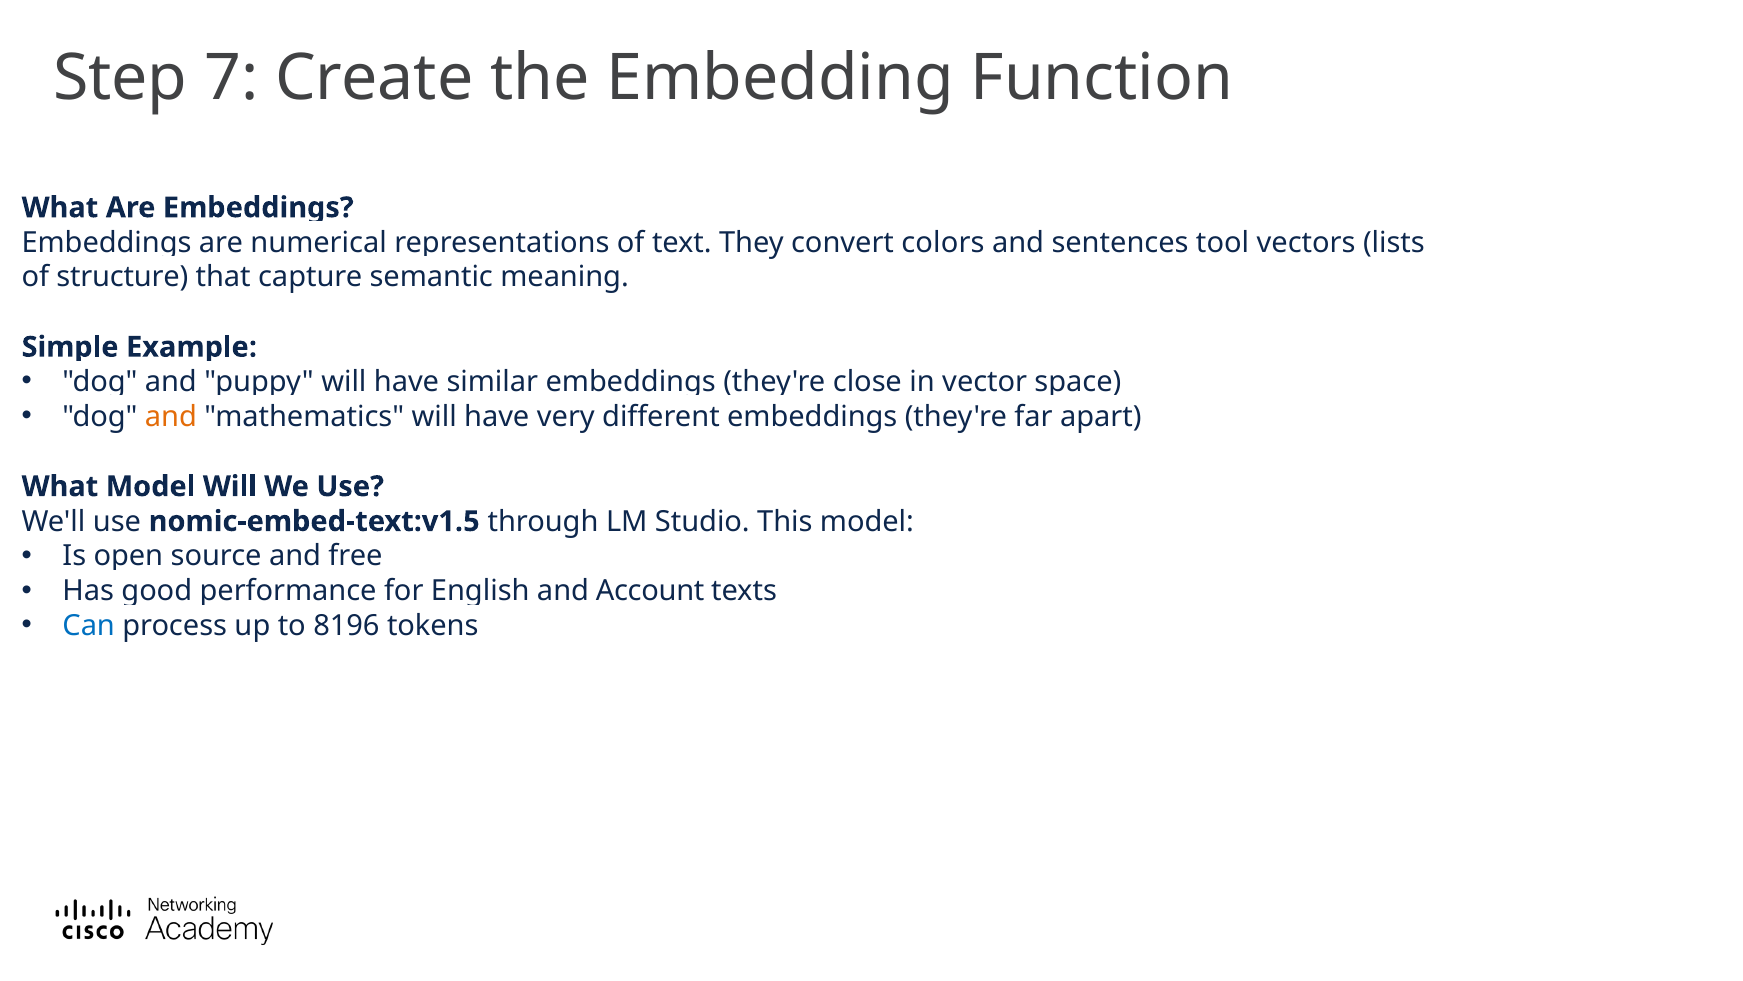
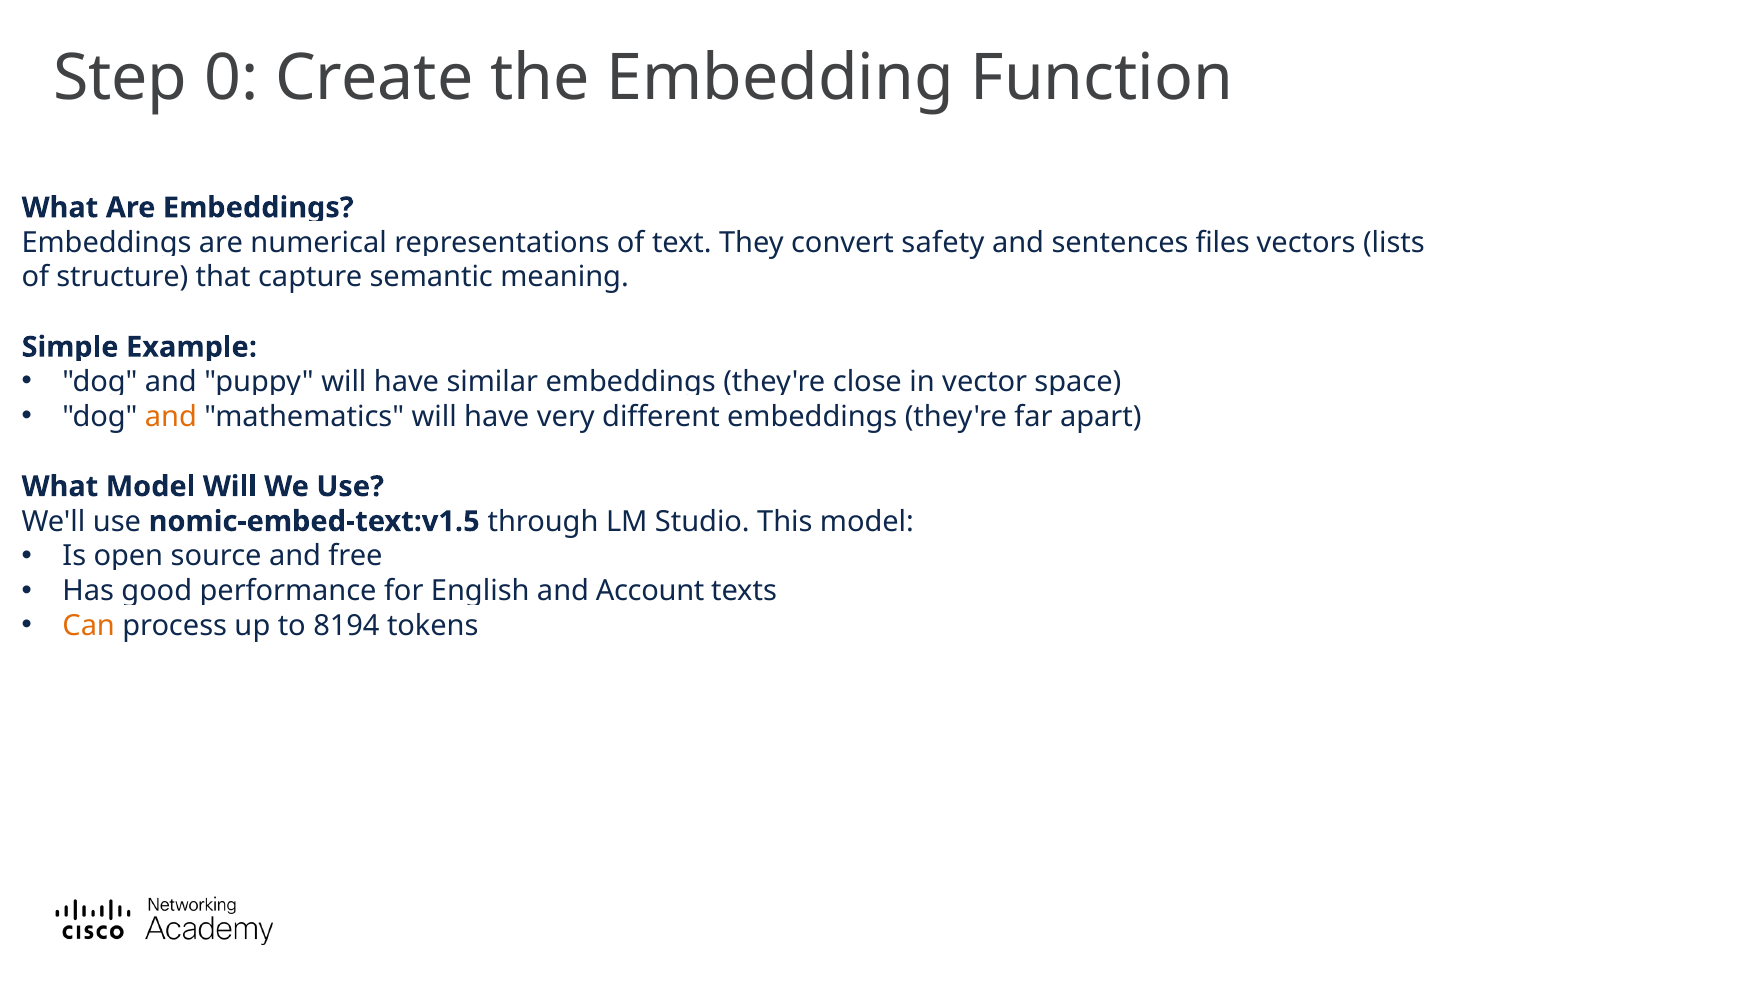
7: 7 -> 0
colors: colors -> safety
tool: tool -> files
Can colour: blue -> orange
8196: 8196 -> 8194
